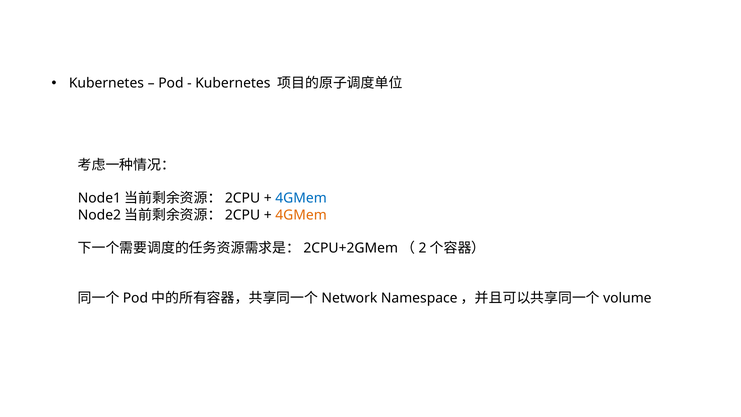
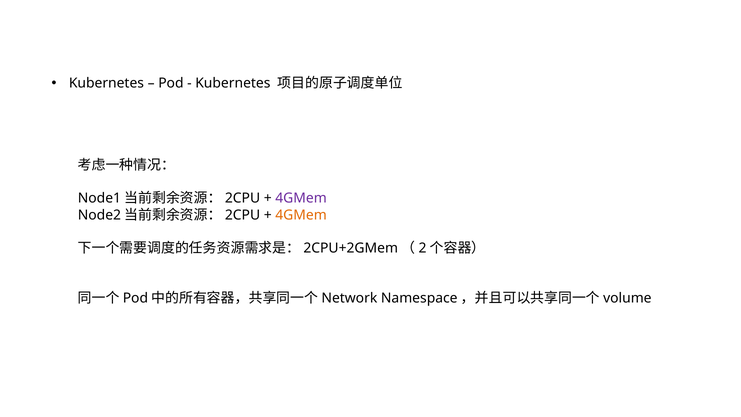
4GMem at (301, 198) colour: blue -> purple
